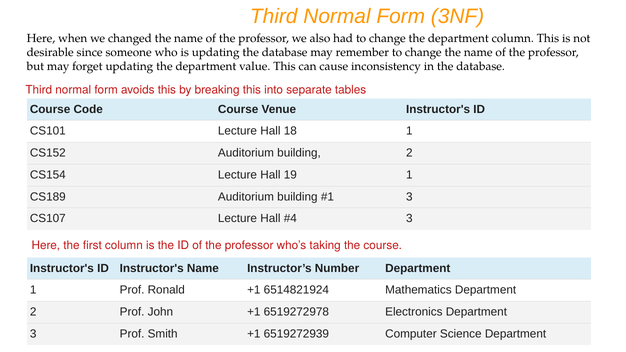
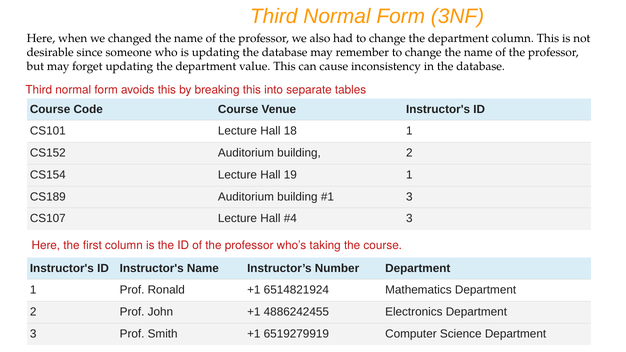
6519272978: 6519272978 -> 4886242455
6519272939: 6519272939 -> 6519279919
